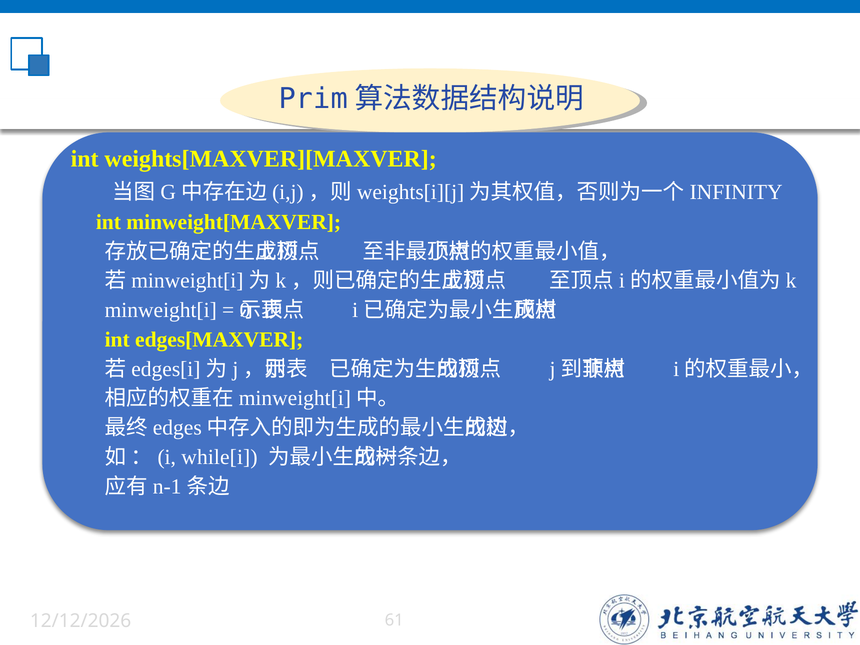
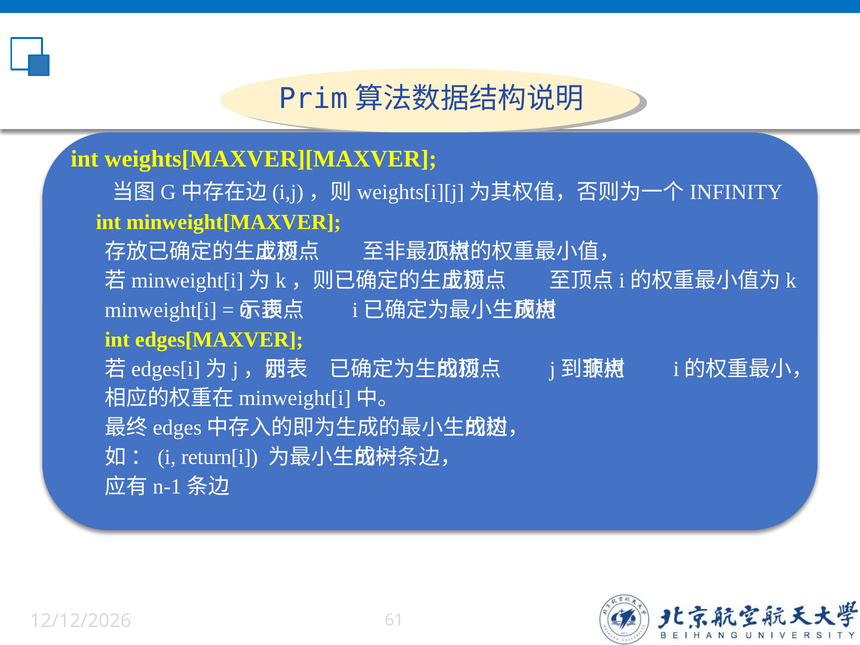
while[i: while[i -> return[i
